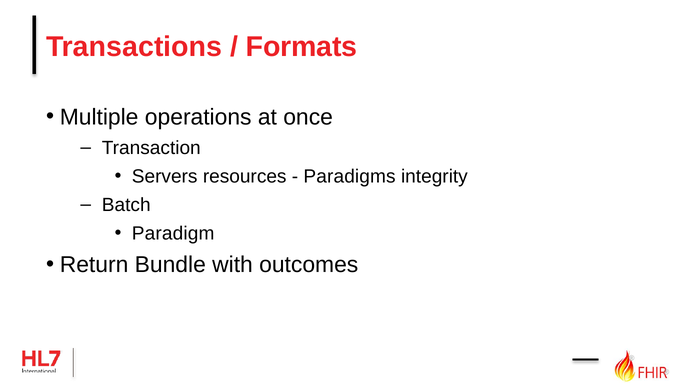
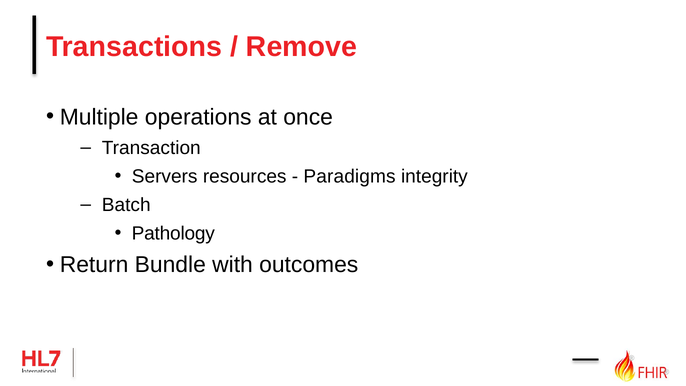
Formats: Formats -> Remove
Paradigm: Paradigm -> Pathology
